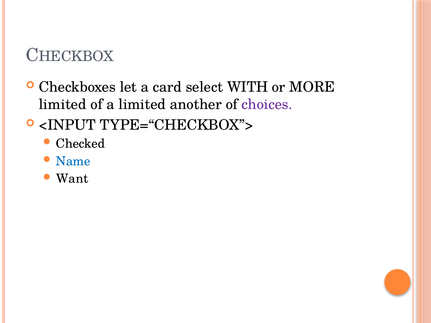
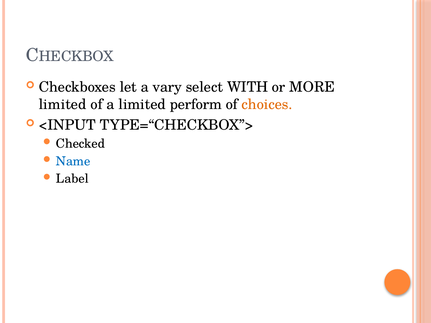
card: card -> vary
another: another -> perform
choices colour: purple -> orange
Want: Want -> Label
